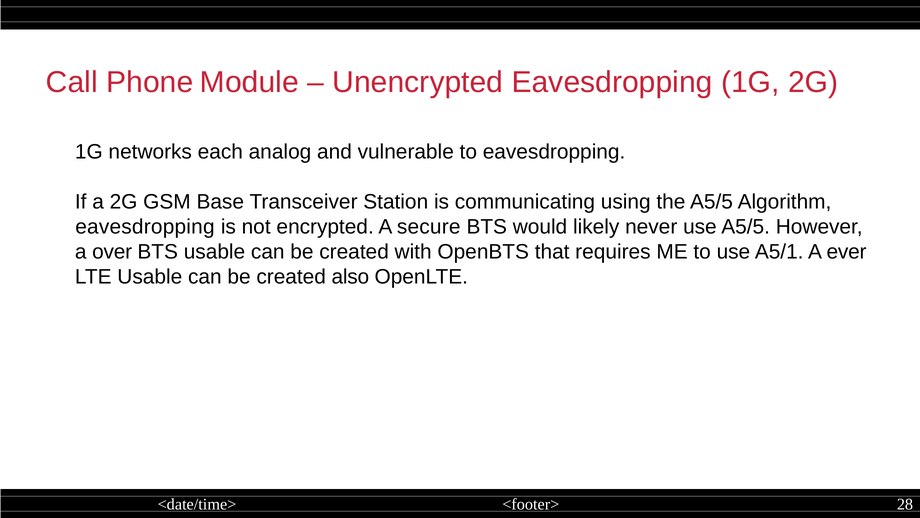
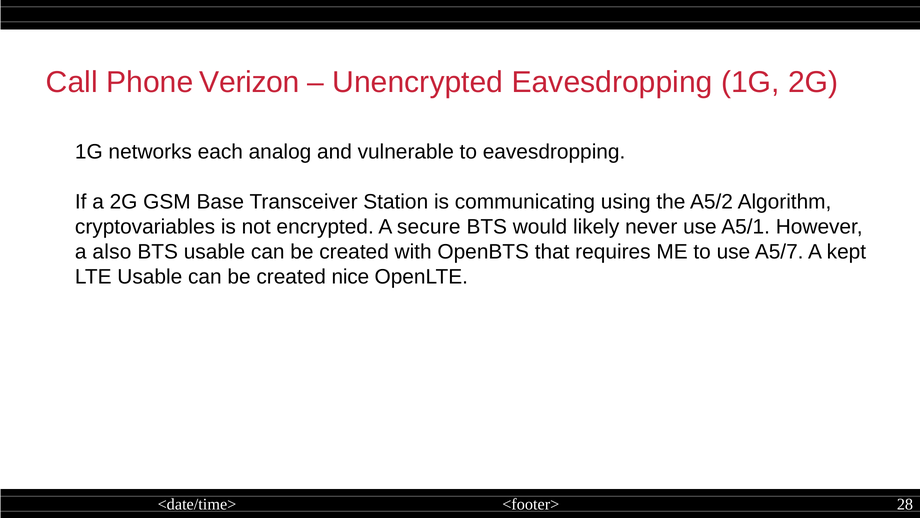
Module: Module -> Verizon
the A5/5: A5/5 -> A5/2
eavesdropping at (145, 227): eavesdropping -> cryptovariables
use A5/5: A5/5 -> A5/1
over: over -> also
A5/1: A5/1 -> A5/7
ever: ever -> kept
also: also -> nice
